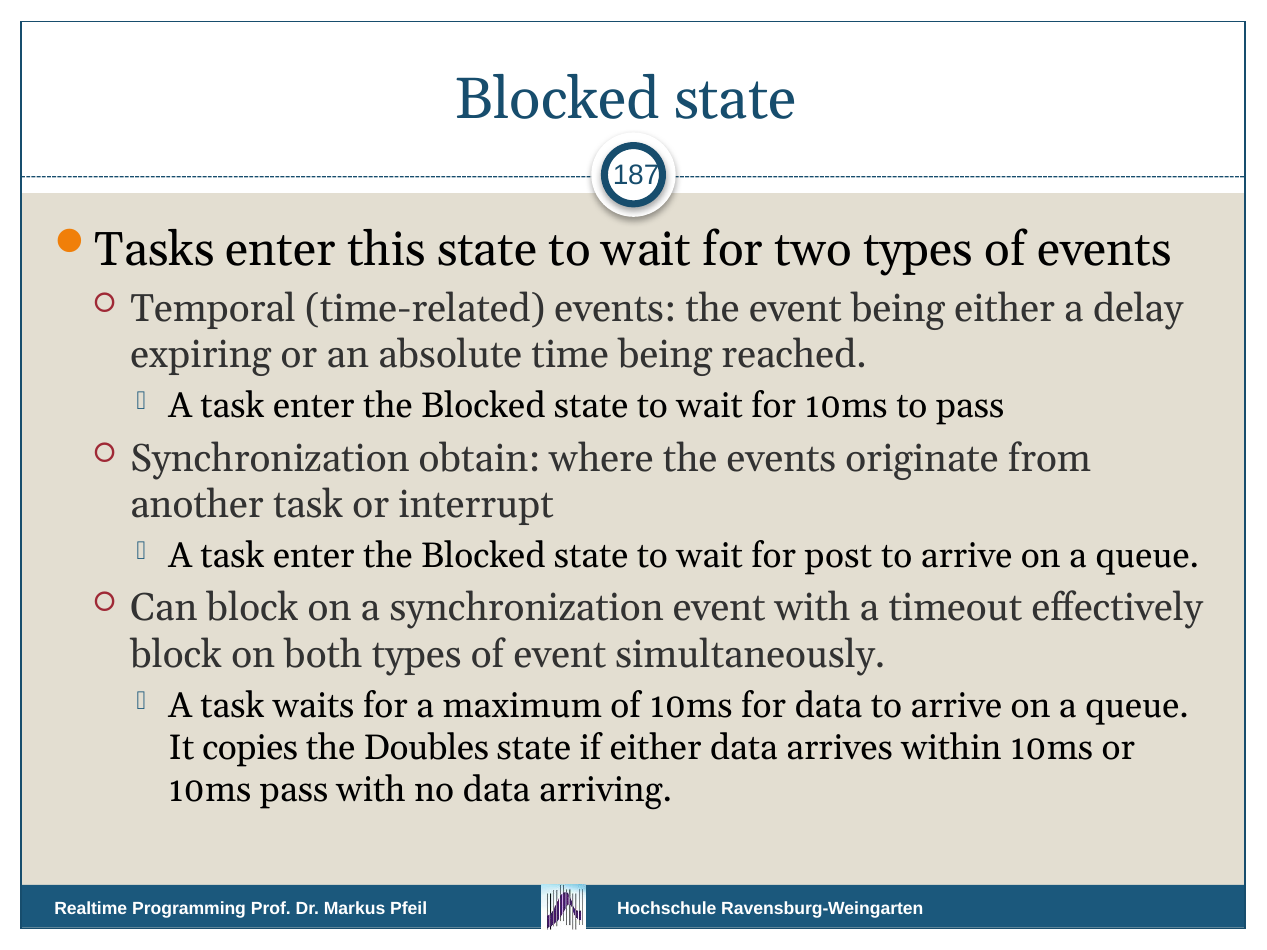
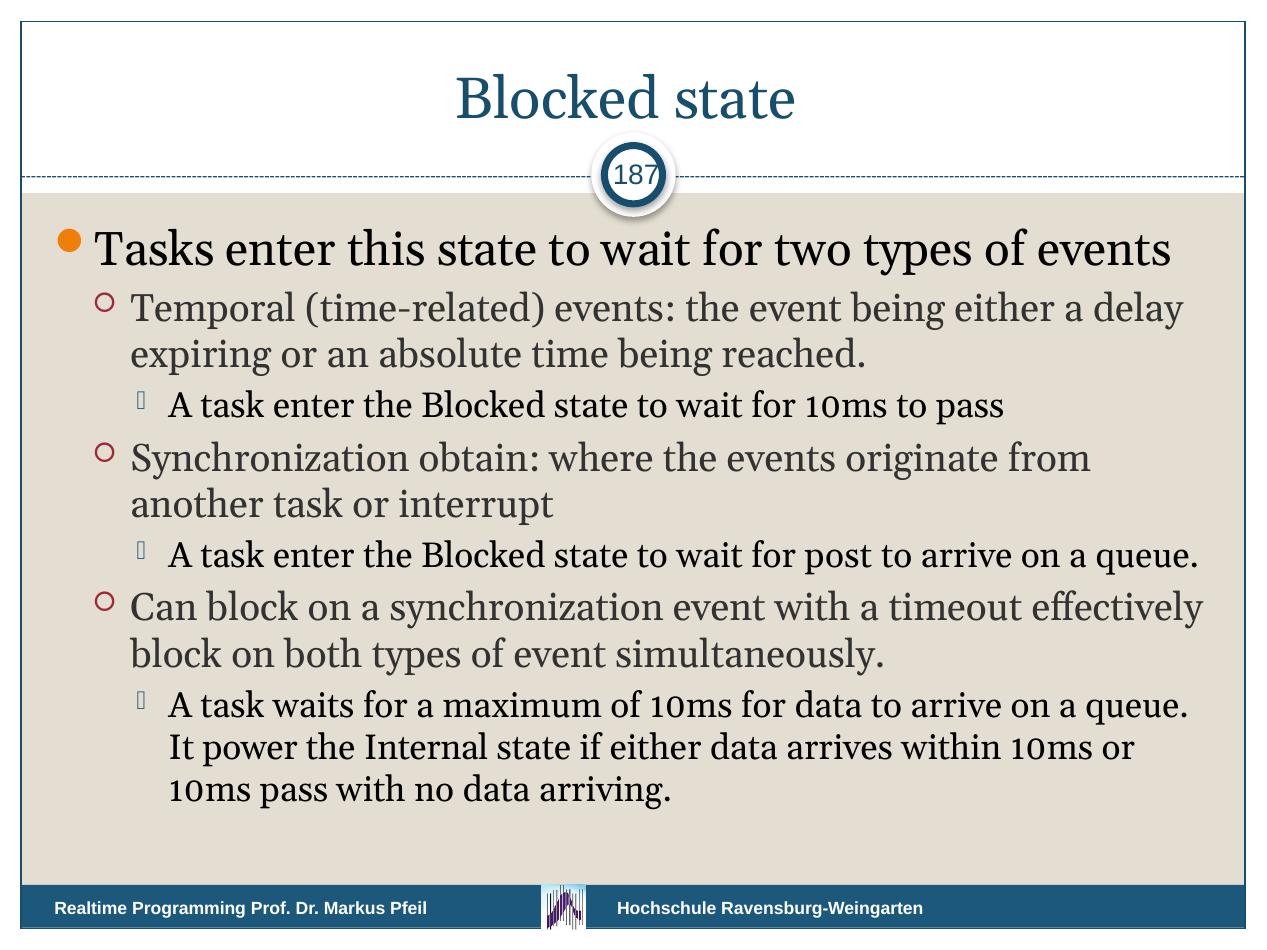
copies: copies -> power
Doubles: Doubles -> Internal
